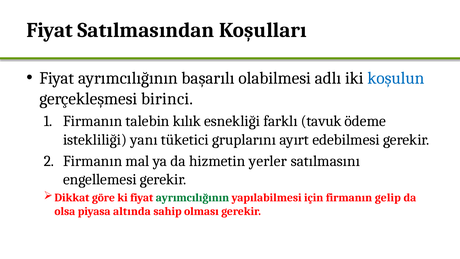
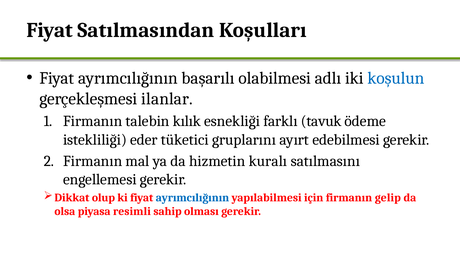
birinci: birinci -> ilanlar
yanı: yanı -> eder
yerler: yerler -> kuralı
göre: göre -> olup
ayrımcılığının at (192, 198) colour: green -> blue
altında: altında -> resimli
